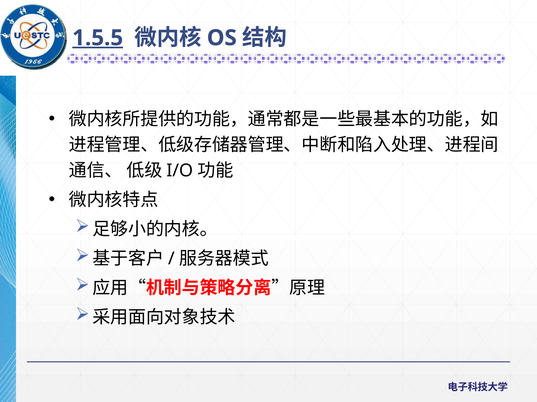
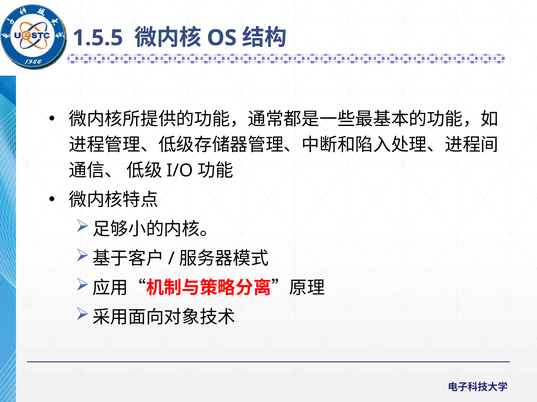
1.5.5 underline: present -> none
